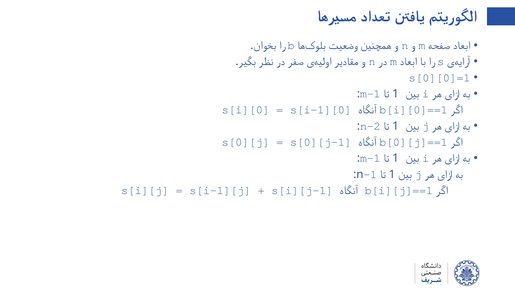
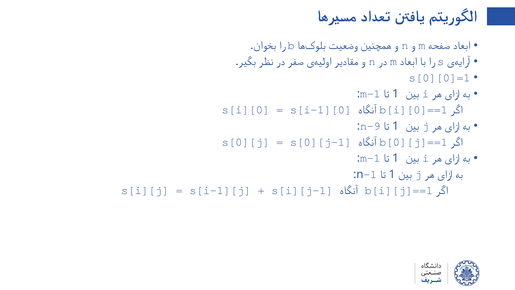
n-2: n-2 -> n-9
